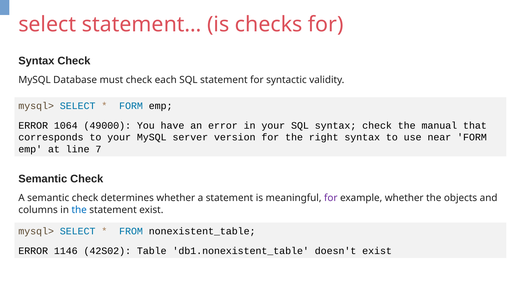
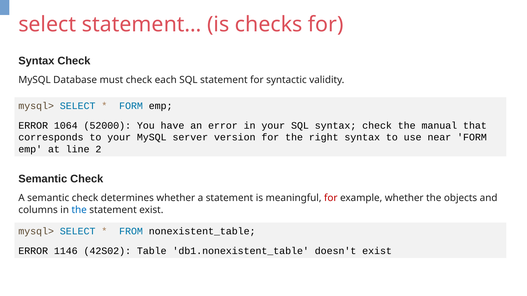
49000: 49000 -> 52000
7: 7 -> 2
for at (331, 198) colour: purple -> red
